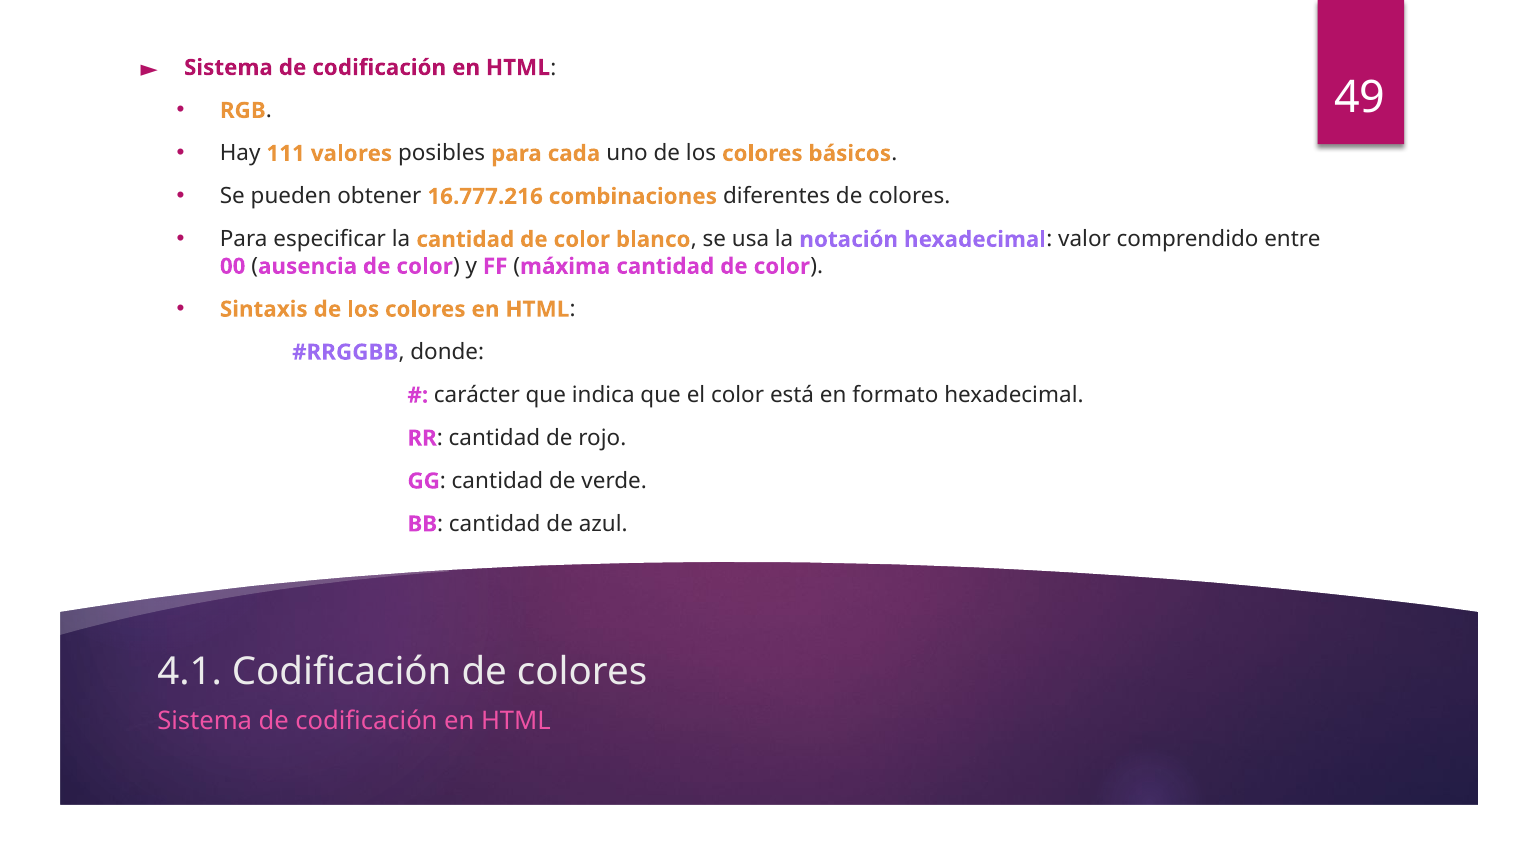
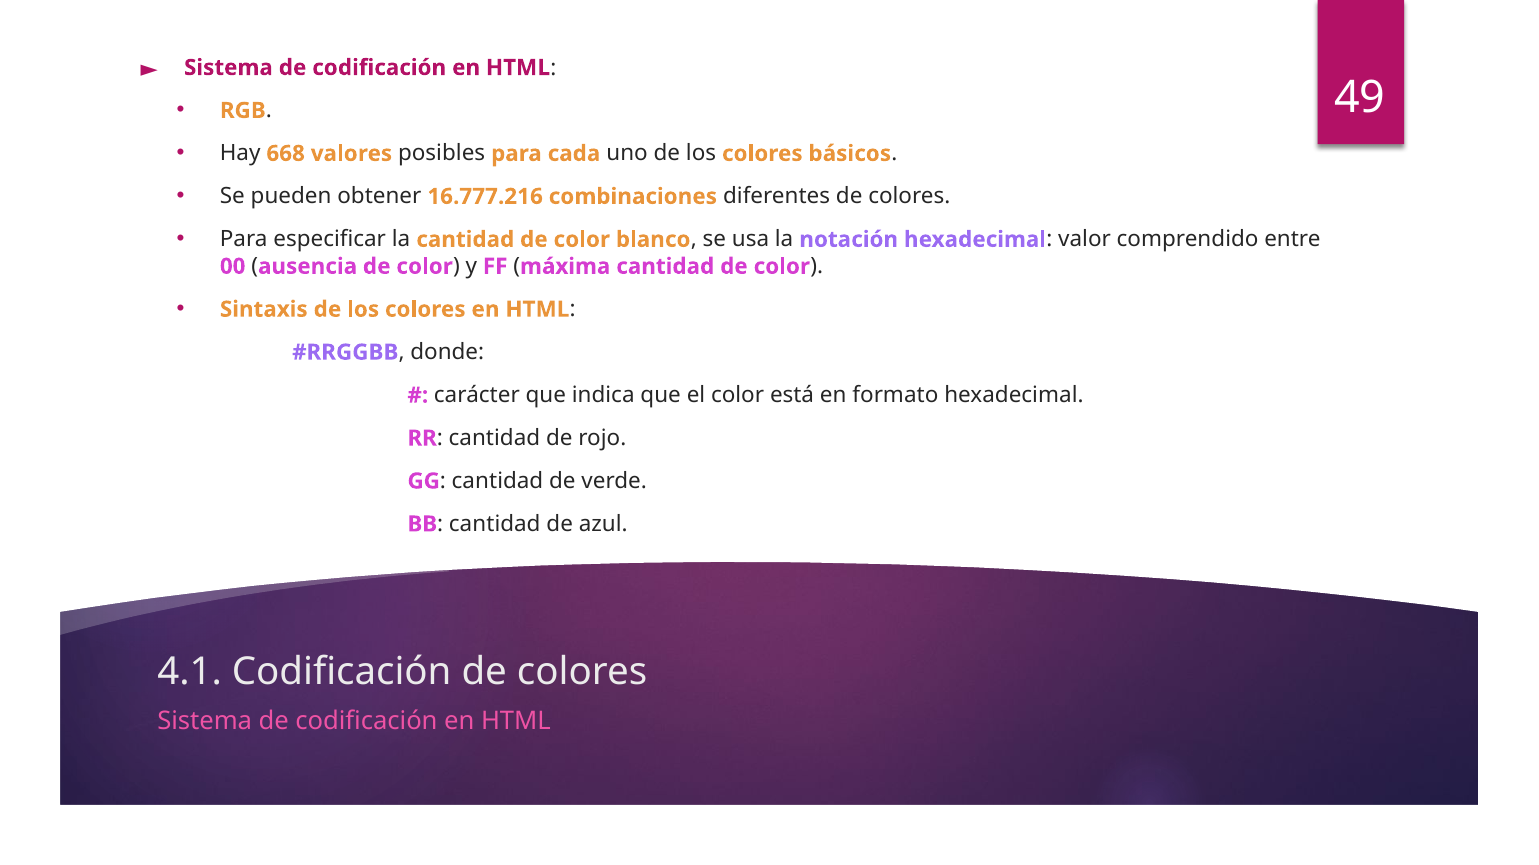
111: 111 -> 668
